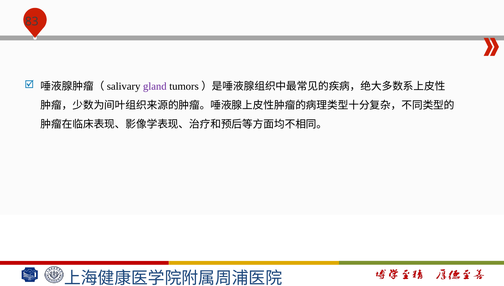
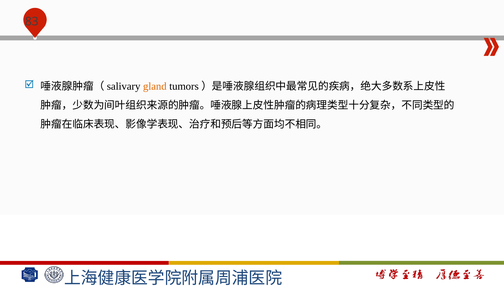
gland colour: purple -> orange
